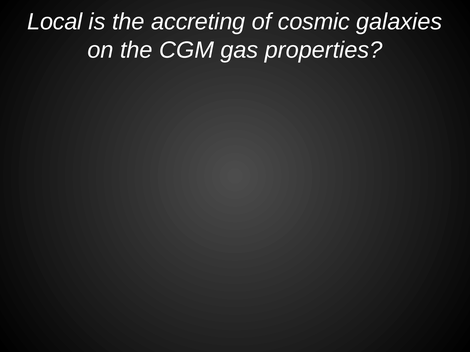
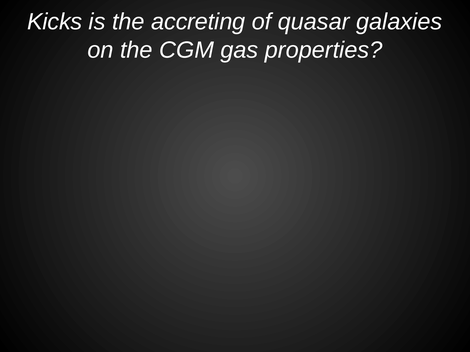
Local: Local -> Kicks
cosmic: cosmic -> quasar
